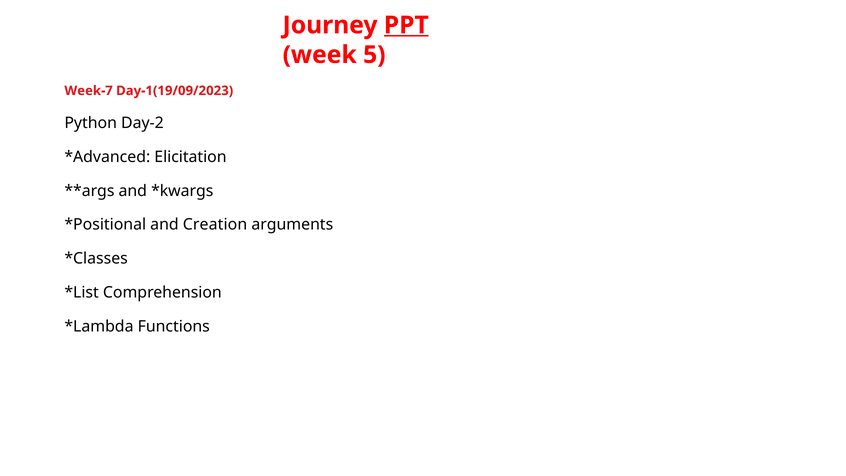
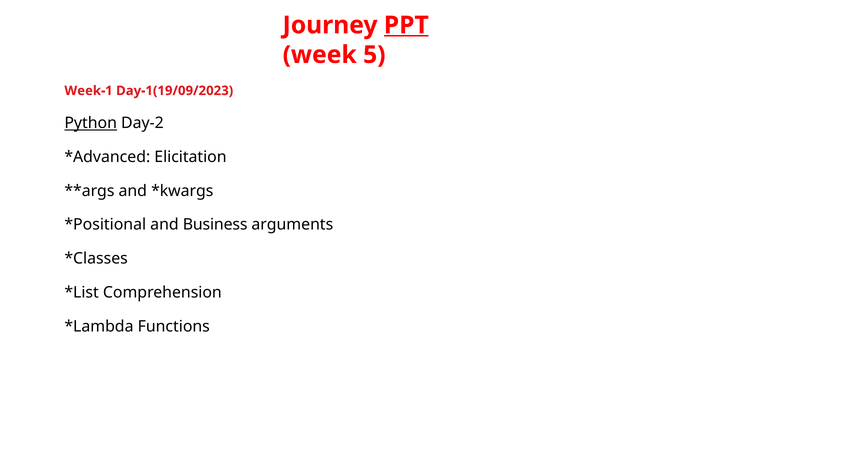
Week-7: Week-7 -> Week-1
Python underline: none -> present
Creation: Creation -> Business
